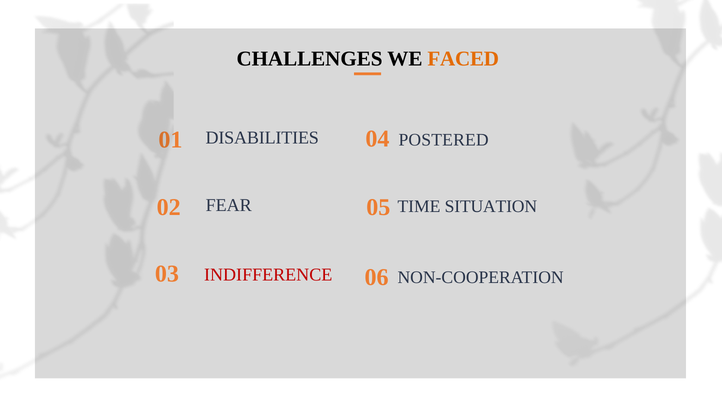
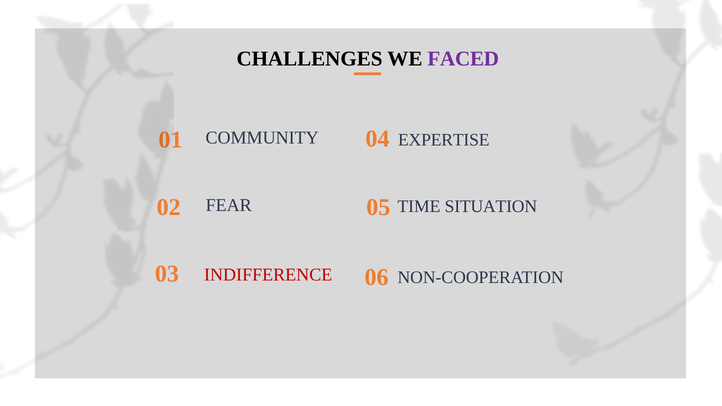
FACED colour: orange -> purple
DISABILITIES: DISABILITIES -> COMMUNITY
POSTERED: POSTERED -> EXPERTISE
